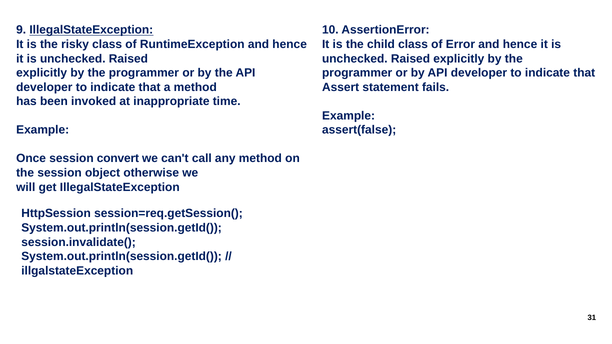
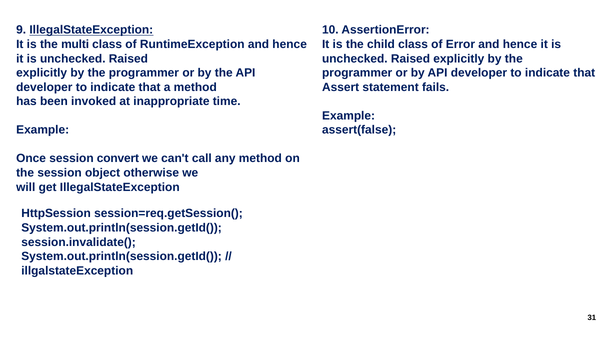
risky: risky -> multi
